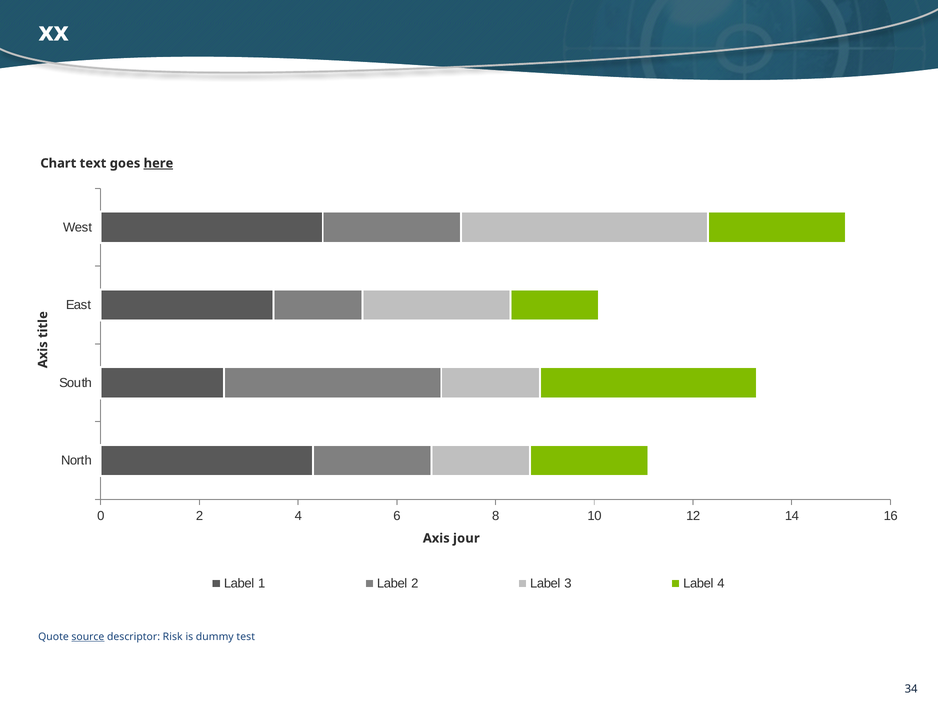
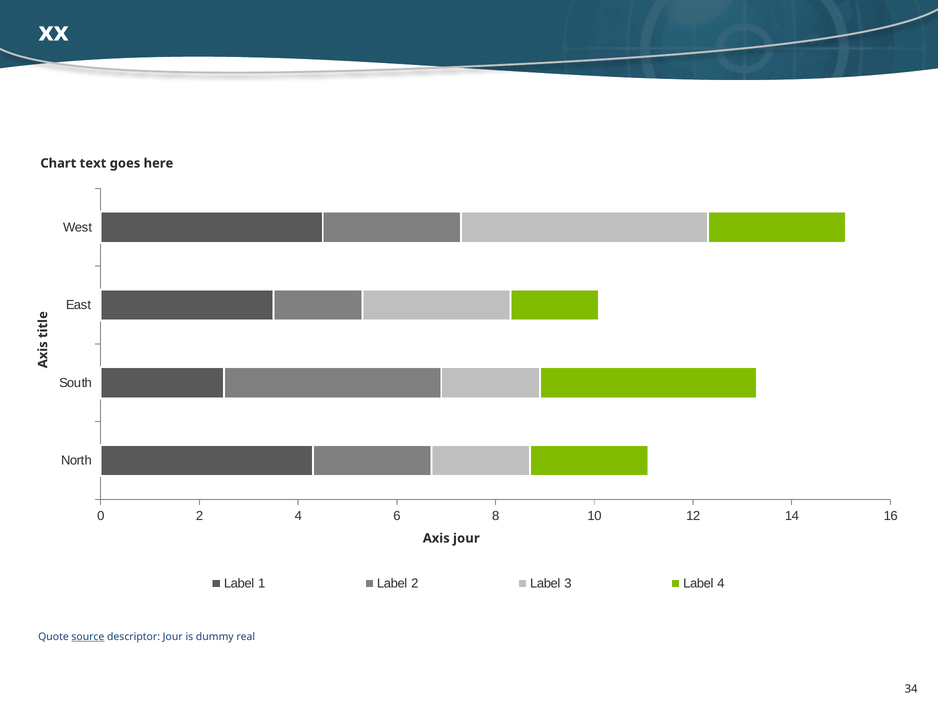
here underline: present -> none
descriptor Risk: Risk -> Jour
test: test -> real
